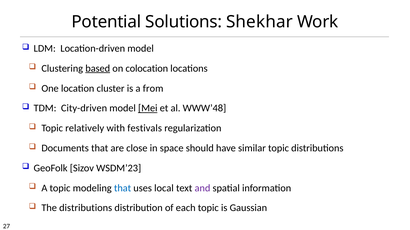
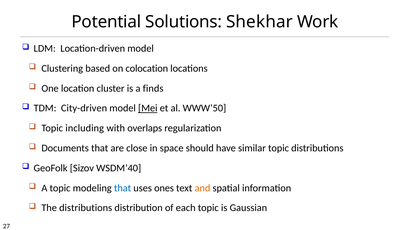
based underline: present -> none
from: from -> finds
WWW’48: WWW’48 -> WWW’50
relatively: relatively -> including
festivals: festivals -> overlaps
WSDM’23: WSDM’23 -> WSDM’40
local: local -> ones
and colour: purple -> orange
